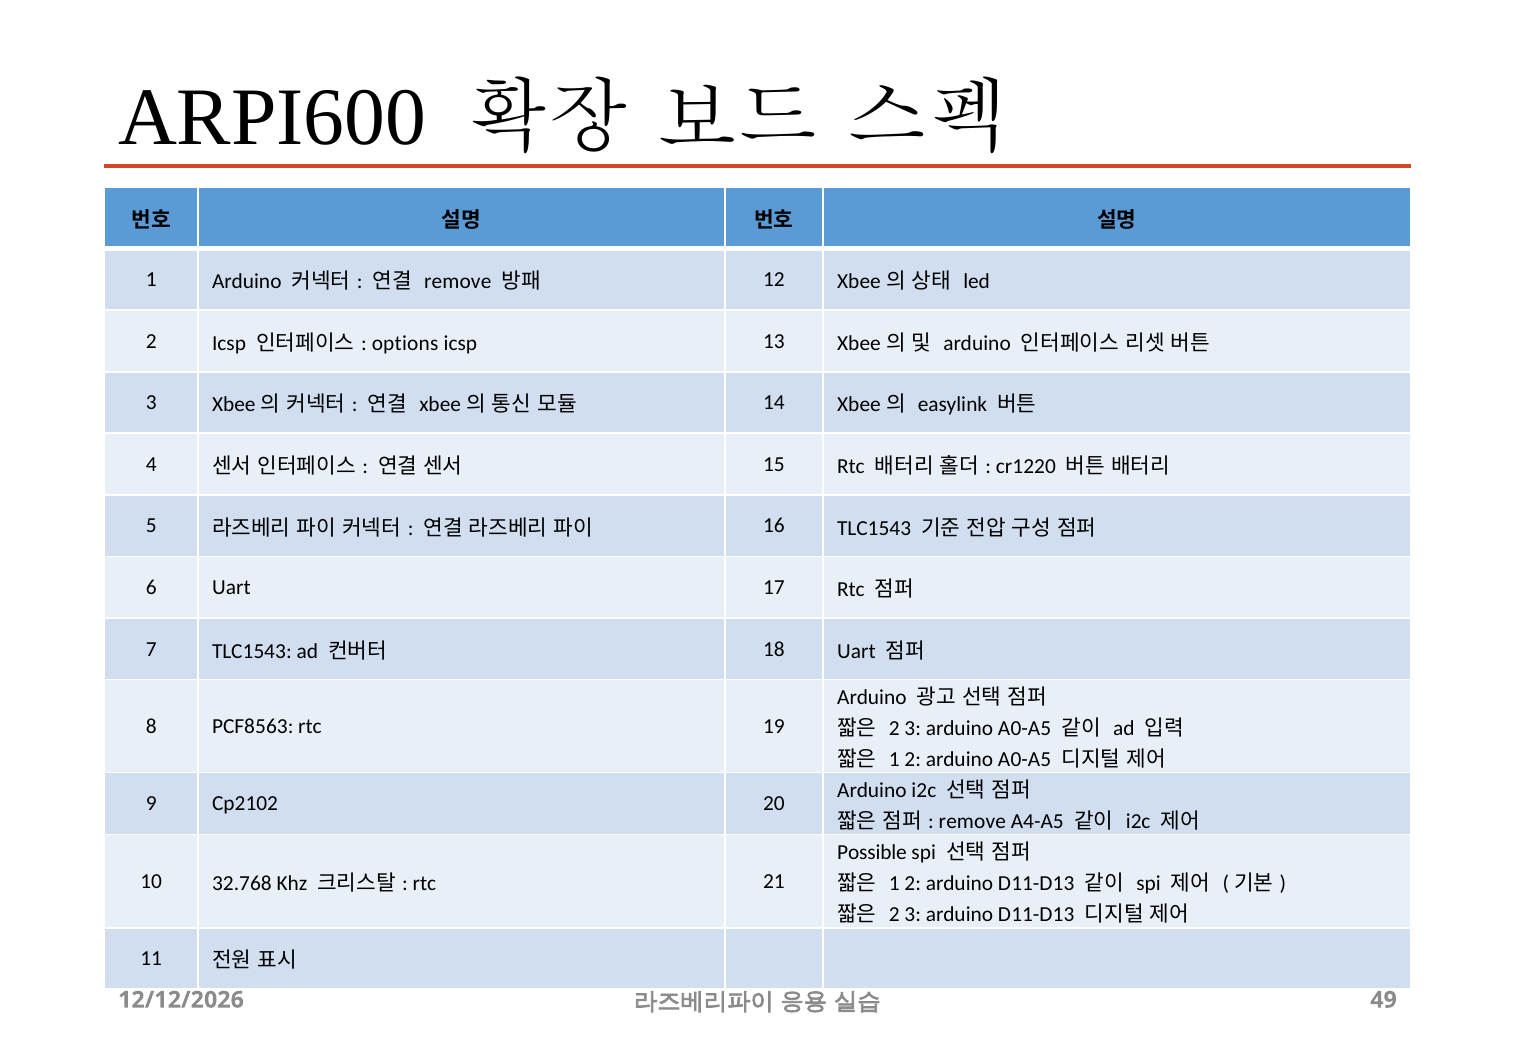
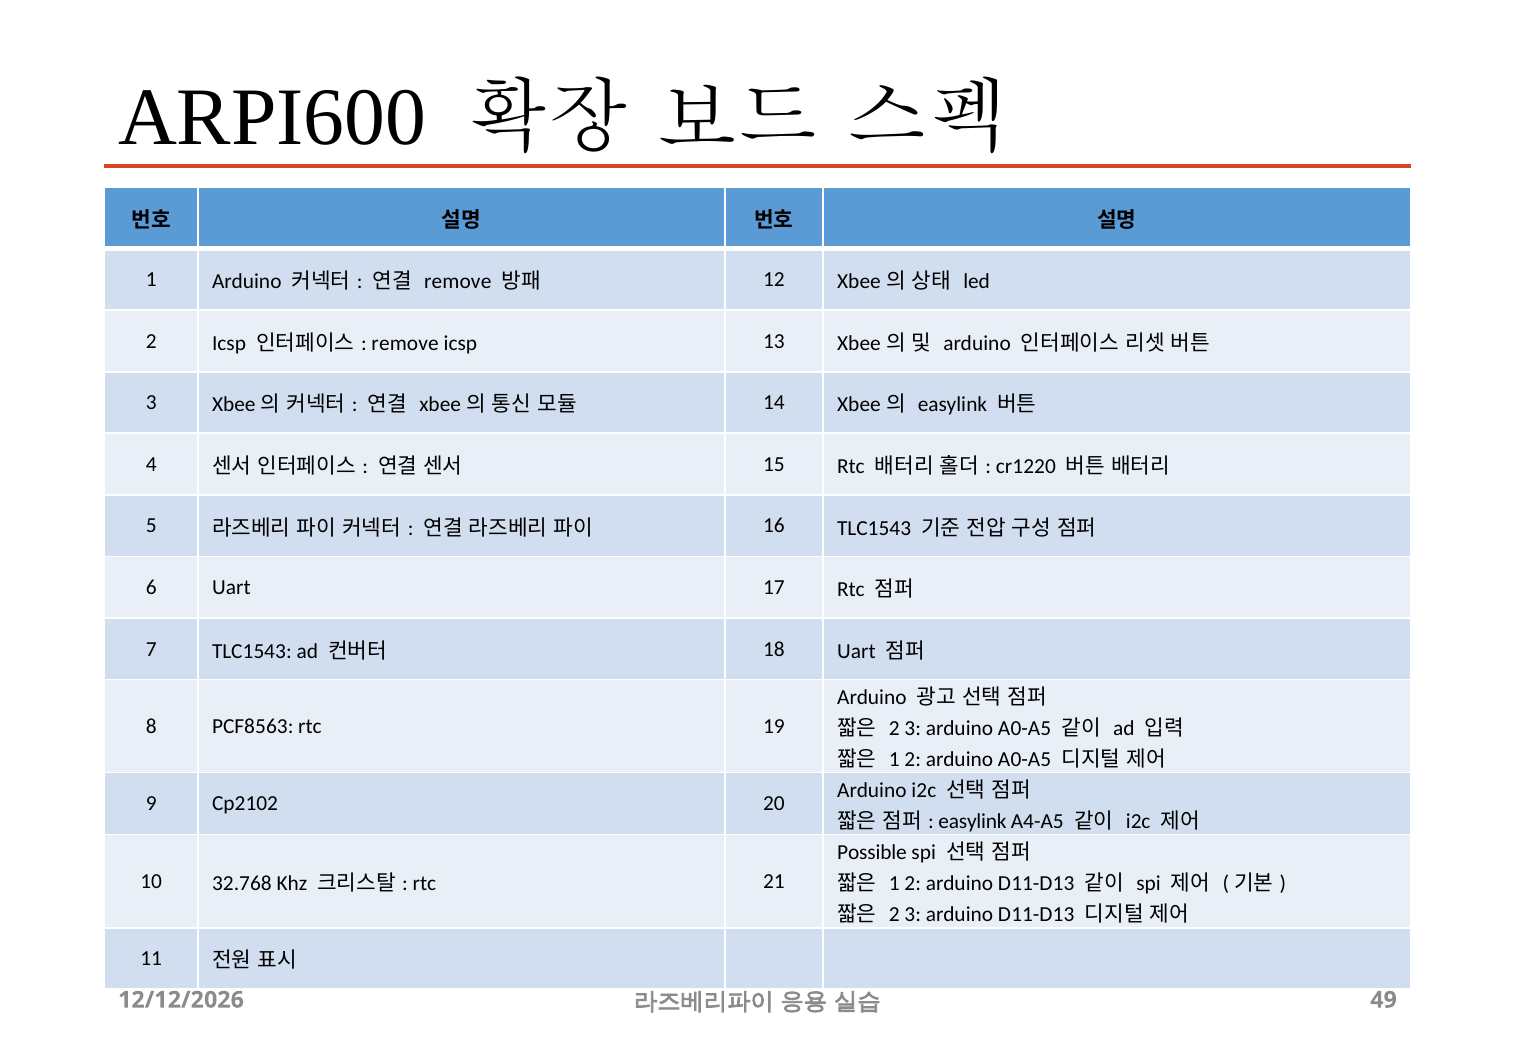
options at (405, 343): options -> remove
remove at (972, 821): remove -> easylink
